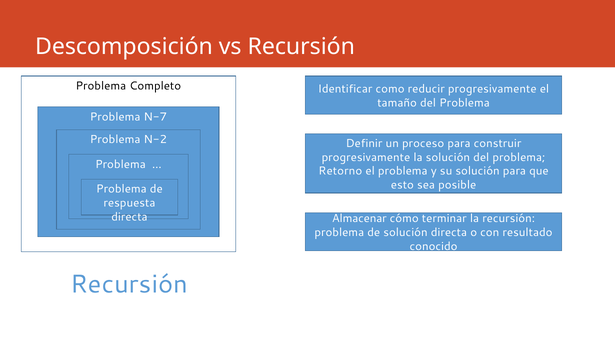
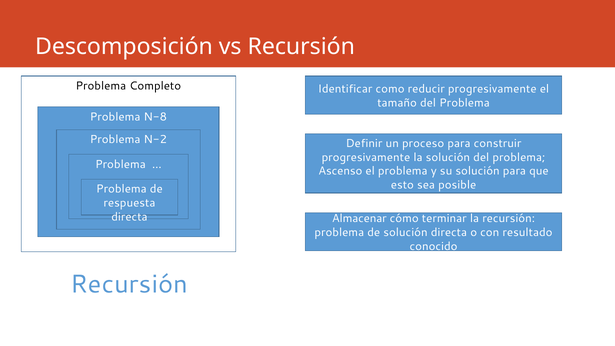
N-7: N-7 -> N-8
Retorno: Retorno -> Ascenso
